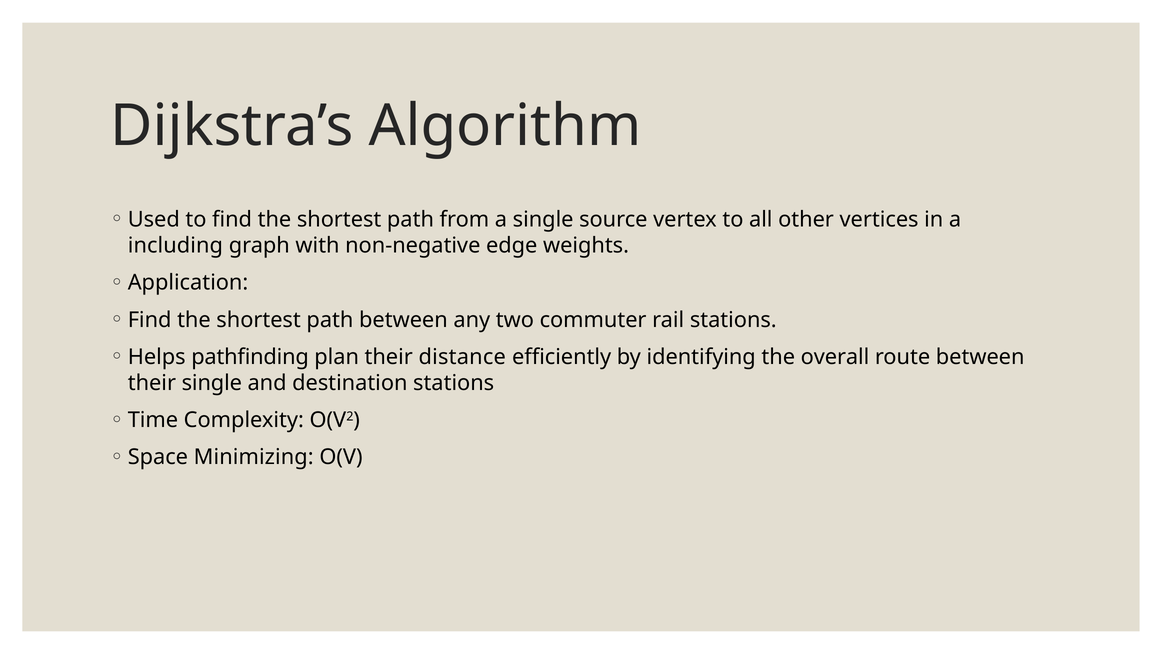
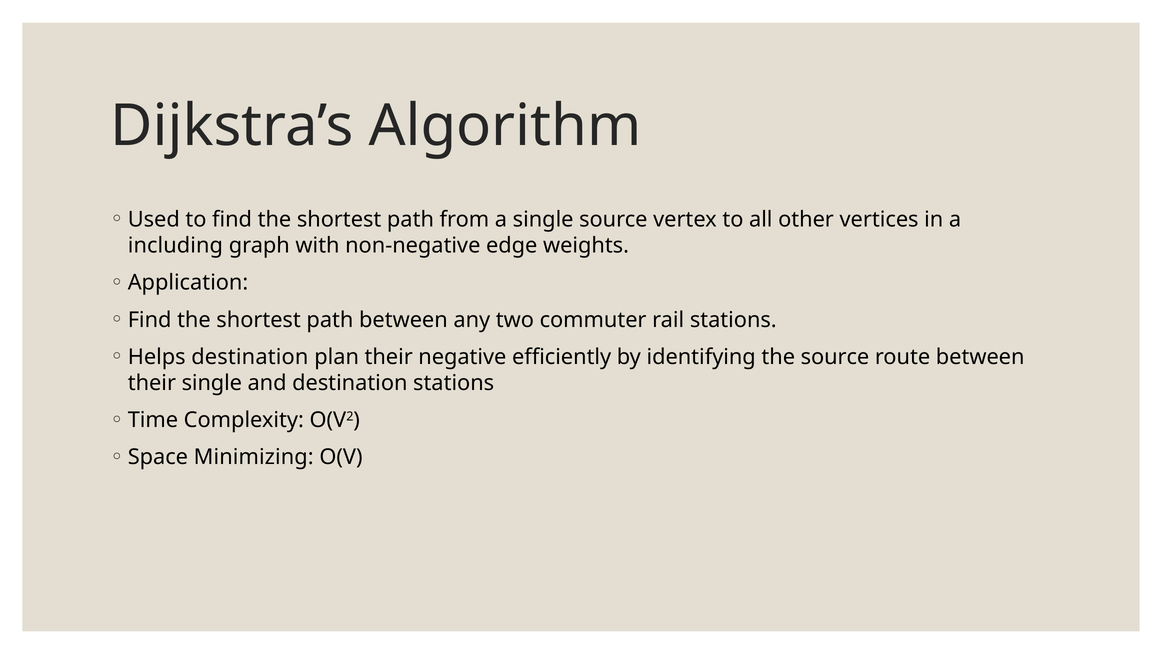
Helps pathfinding: pathfinding -> destination
distance: distance -> negative
the overall: overall -> source
